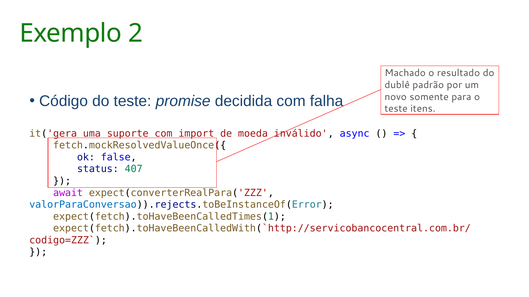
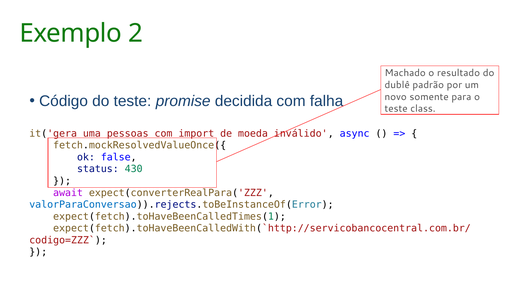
itens: itens -> class
suporte: suporte -> pessoas
407: 407 -> 430
